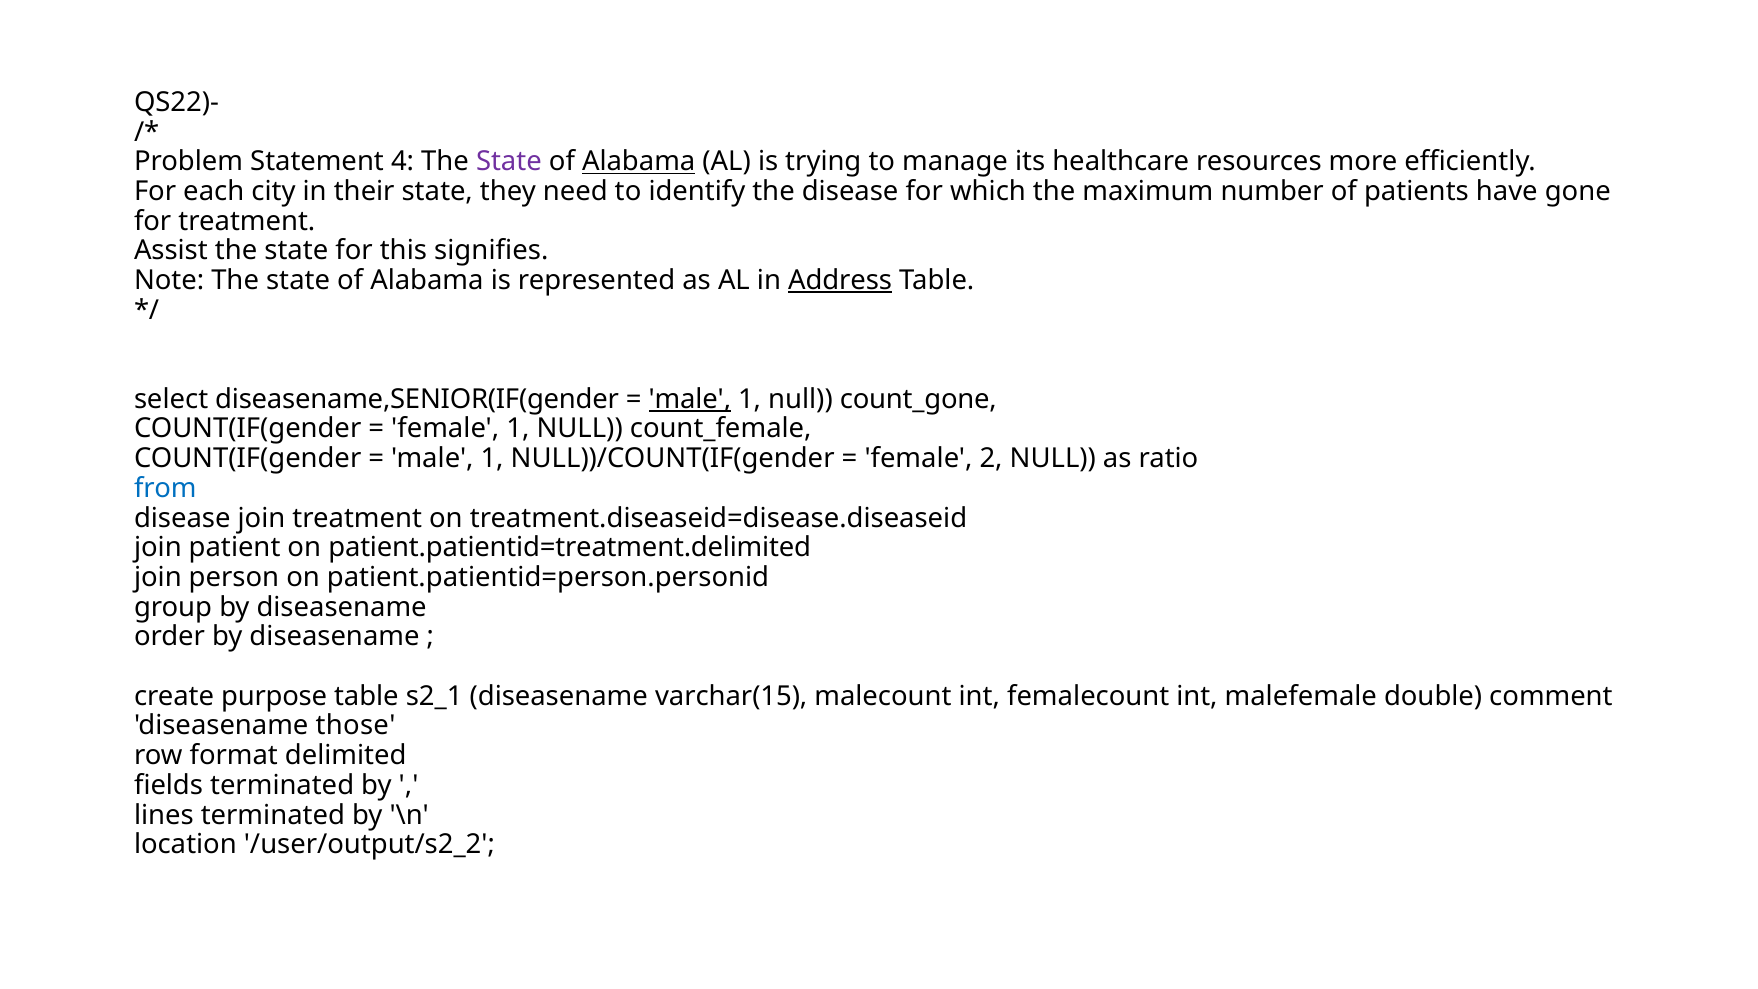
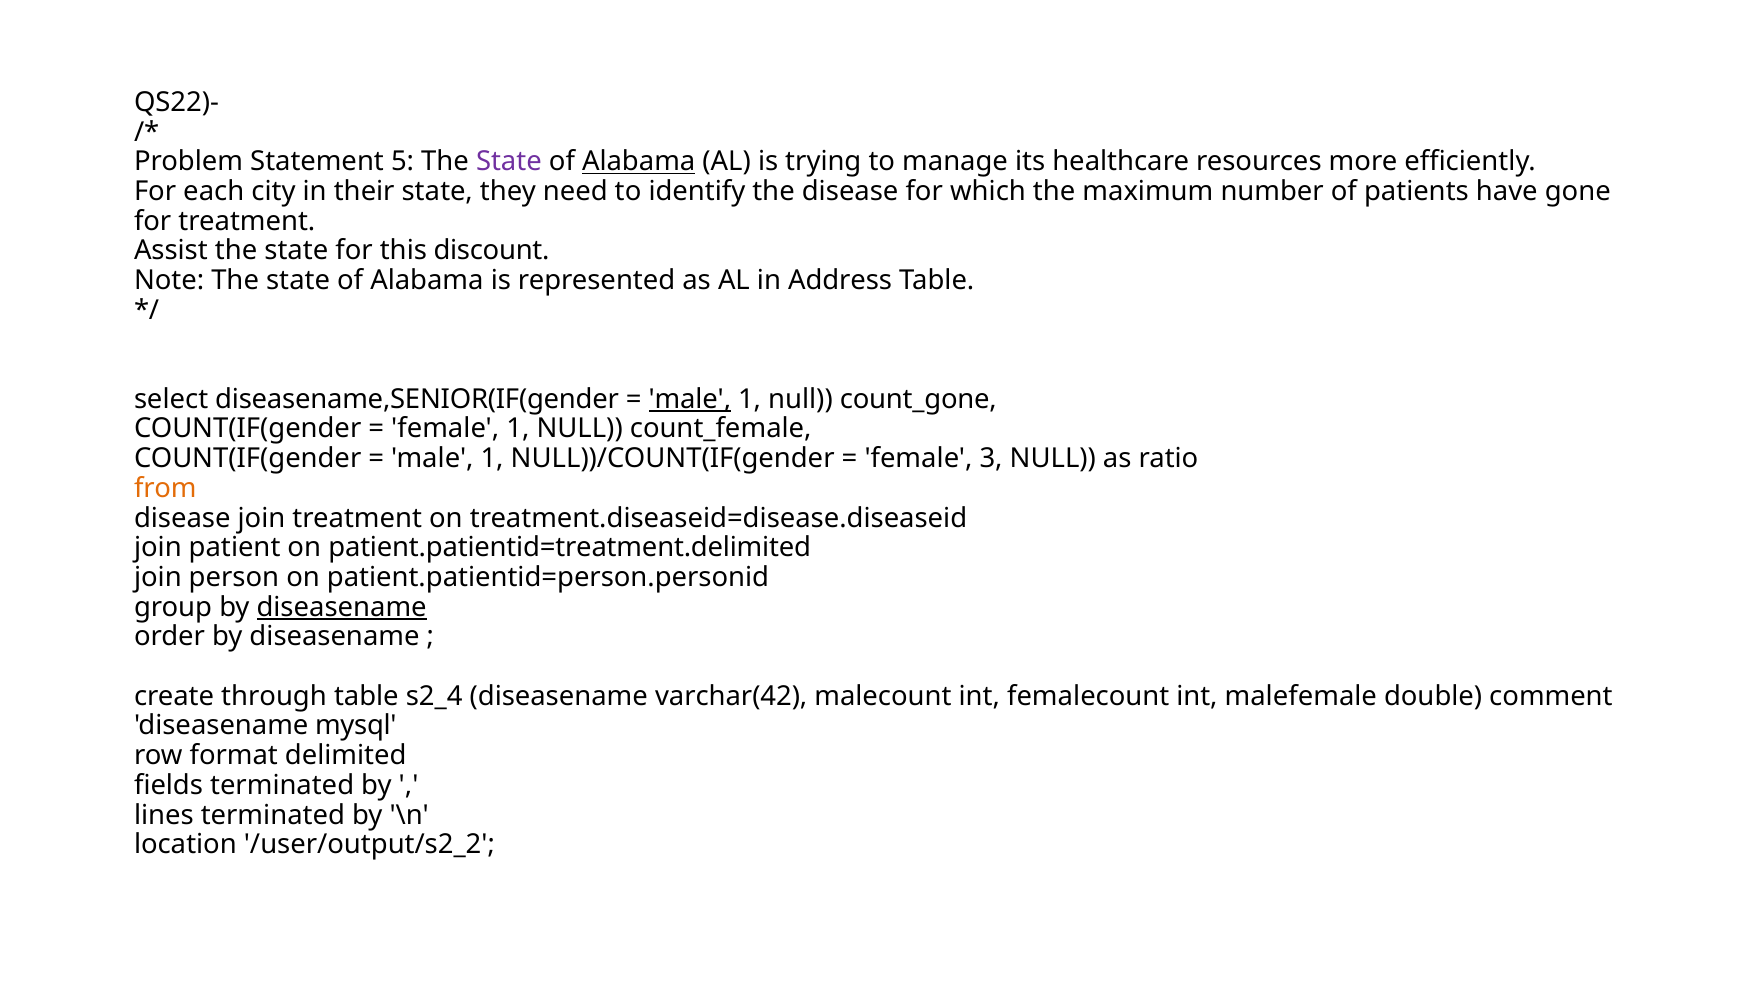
4: 4 -> 5
signifies: signifies -> discount
Address underline: present -> none
2: 2 -> 3
from colour: blue -> orange
diseasename at (342, 607) underline: none -> present
purpose: purpose -> through
s2_1: s2_1 -> s2_4
varchar(15: varchar(15 -> varchar(42
those: those -> mysql
